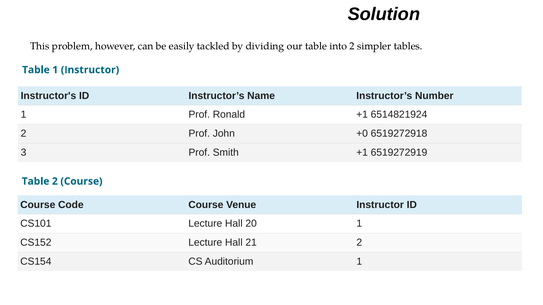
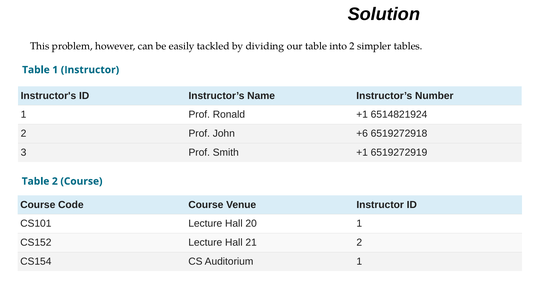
+0: +0 -> +6
